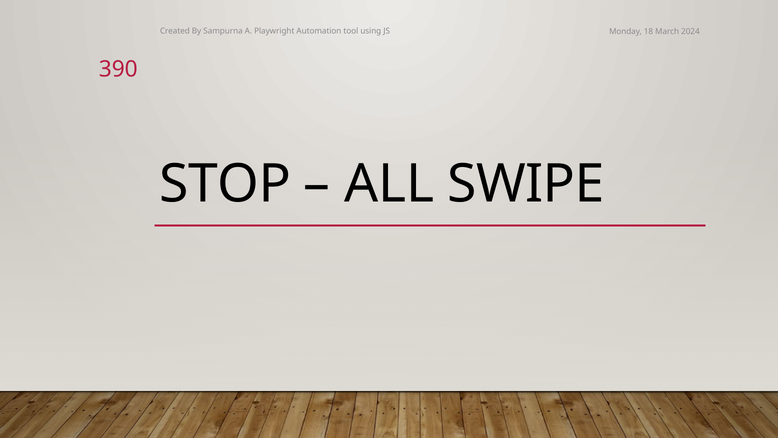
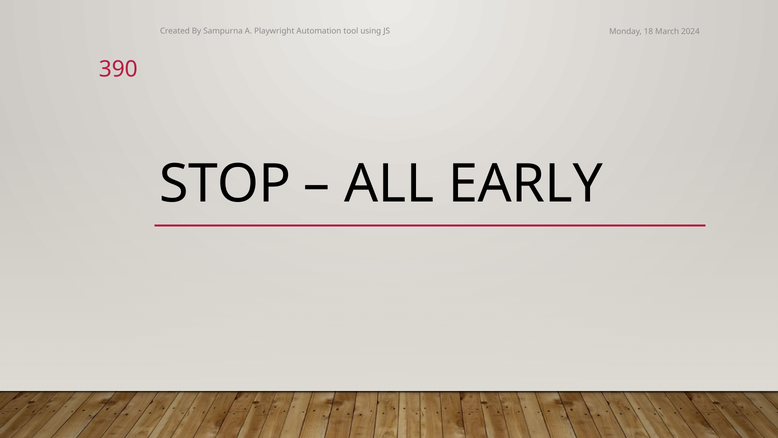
SWIPE: SWIPE -> EARLY
